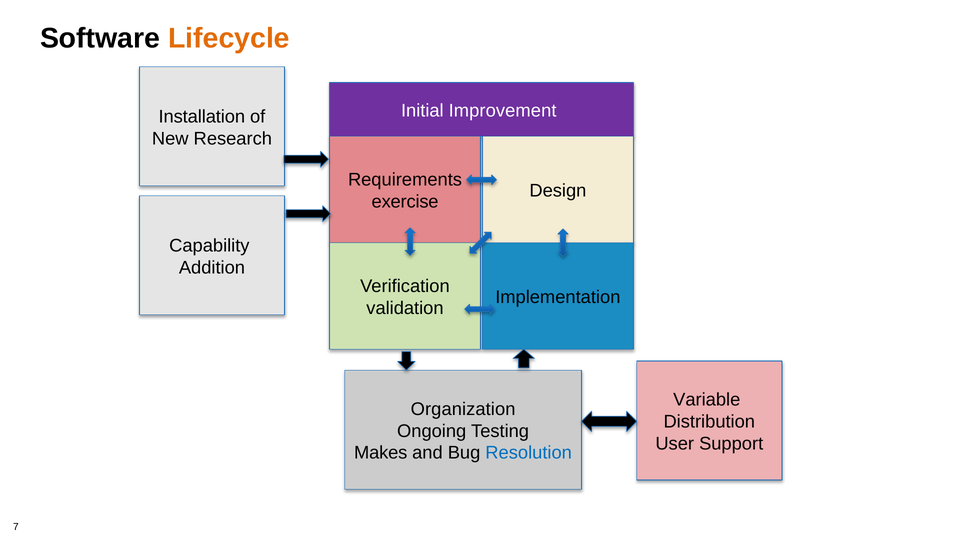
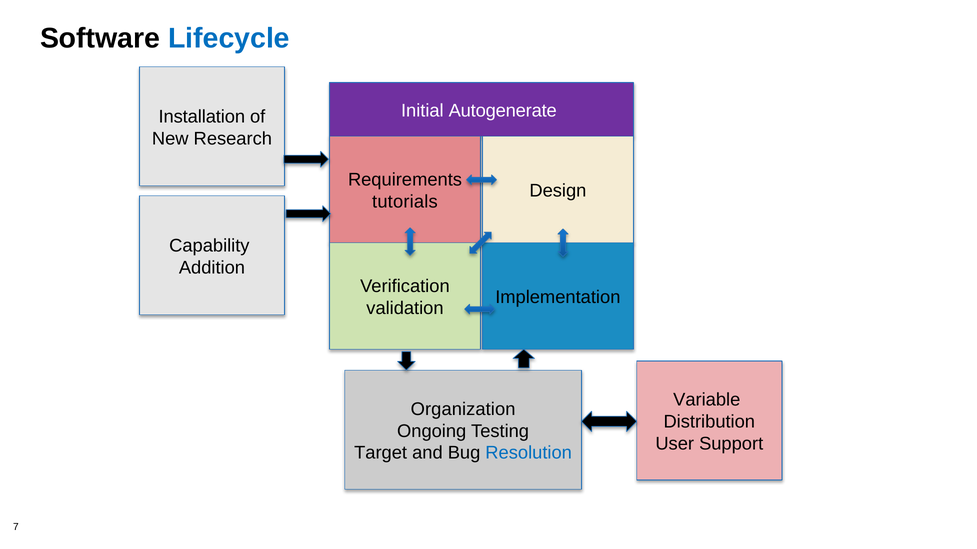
Lifecycle colour: orange -> blue
Improvement: Improvement -> Autogenerate
exercise: exercise -> tutorials
Makes: Makes -> Target
